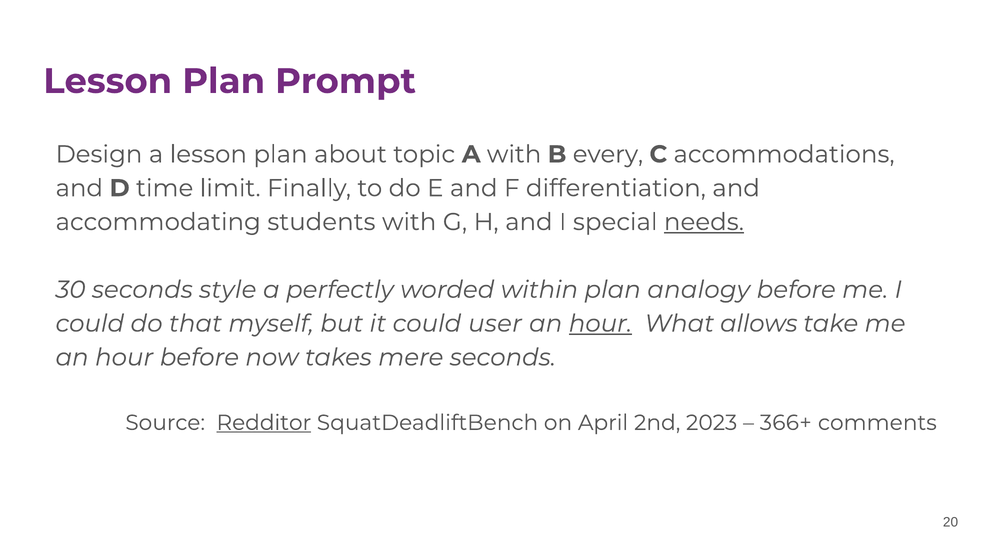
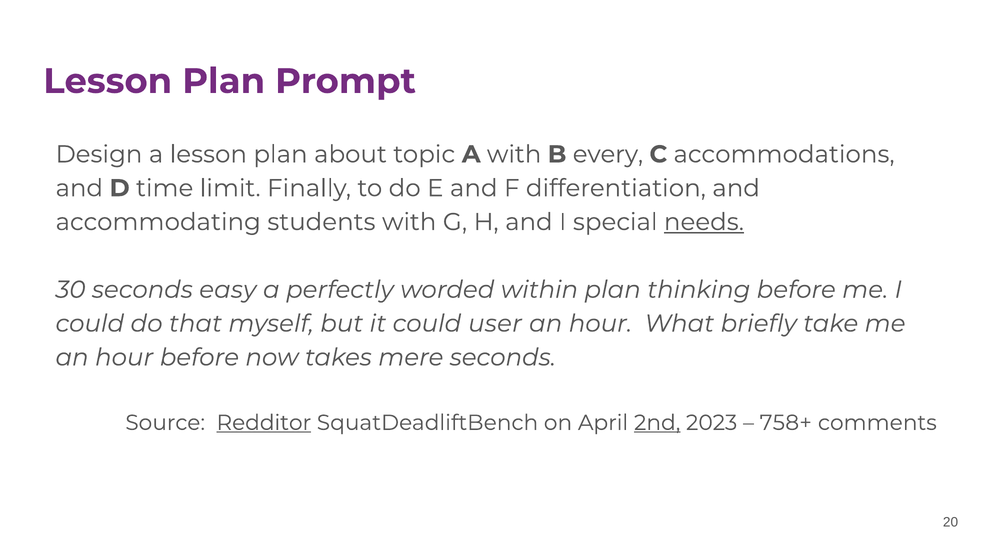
style: style -> easy
analogy: analogy -> thinking
hour at (600, 323) underline: present -> none
allows: allows -> briefly
2nd underline: none -> present
366+: 366+ -> 758+
